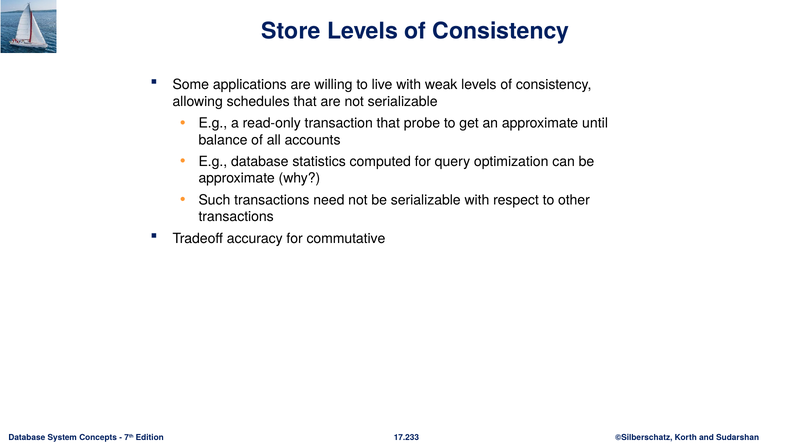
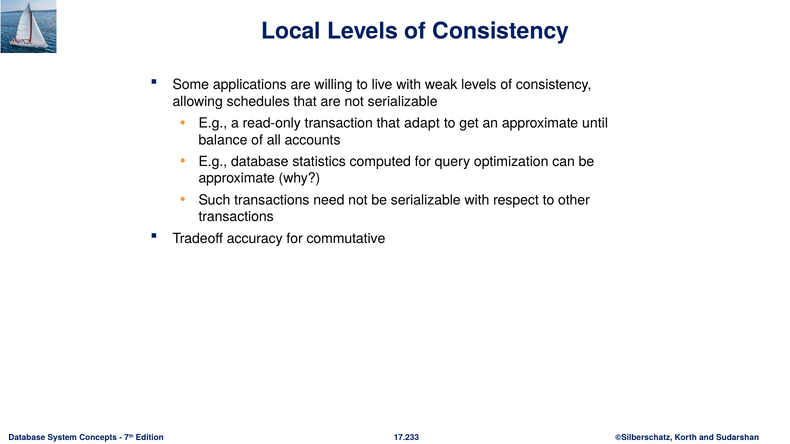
Store: Store -> Local
probe: probe -> adapt
